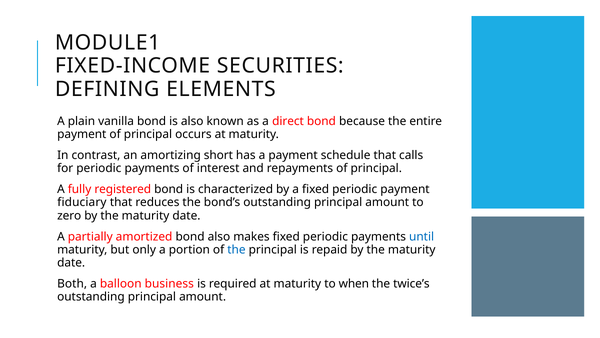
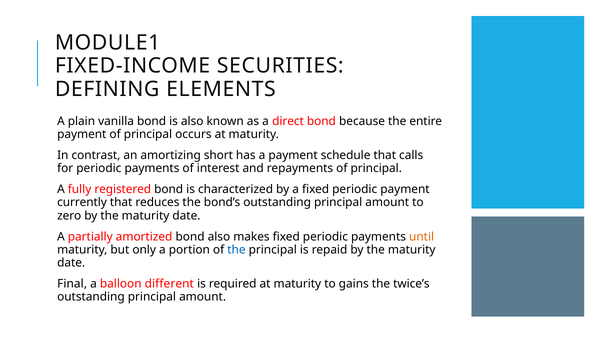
fiduciary: fiduciary -> currently
until colour: blue -> orange
Both: Both -> Final
business: business -> different
when: when -> gains
